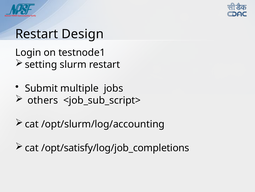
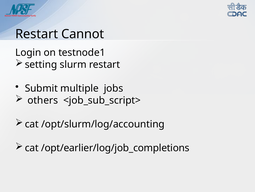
Design: Design -> Cannot
/opt/satisfy/log/job_completions: /opt/satisfy/log/job_completions -> /opt/earlier/log/job_completions
